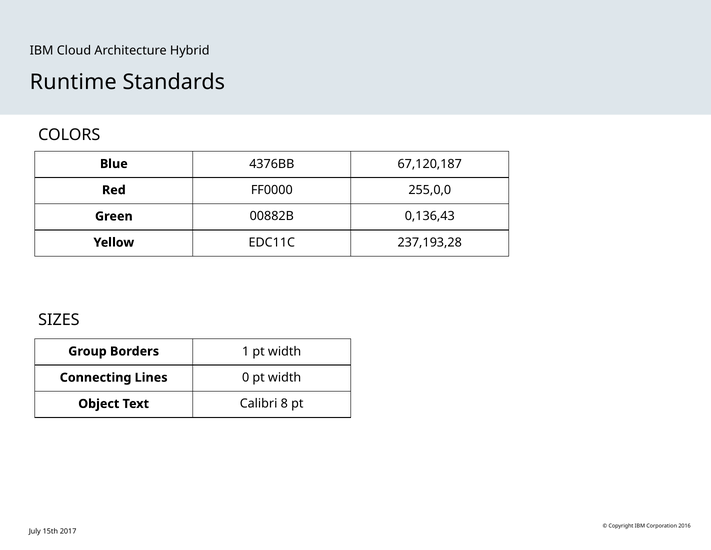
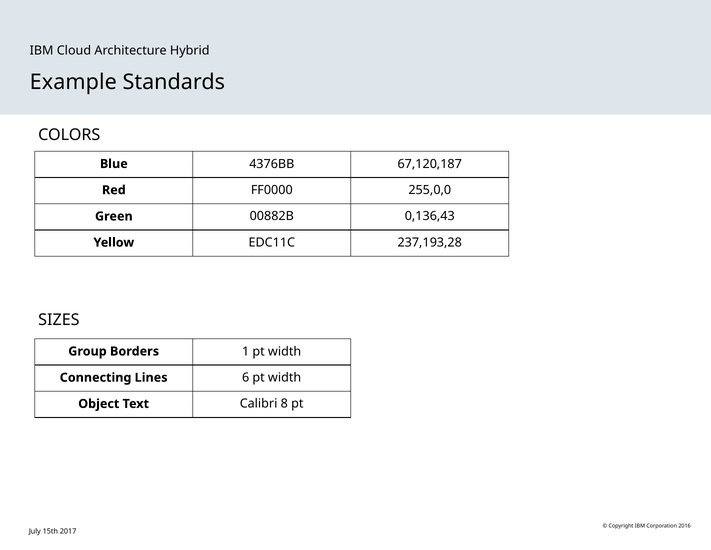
Runtime: Runtime -> Example
0: 0 -> 6
